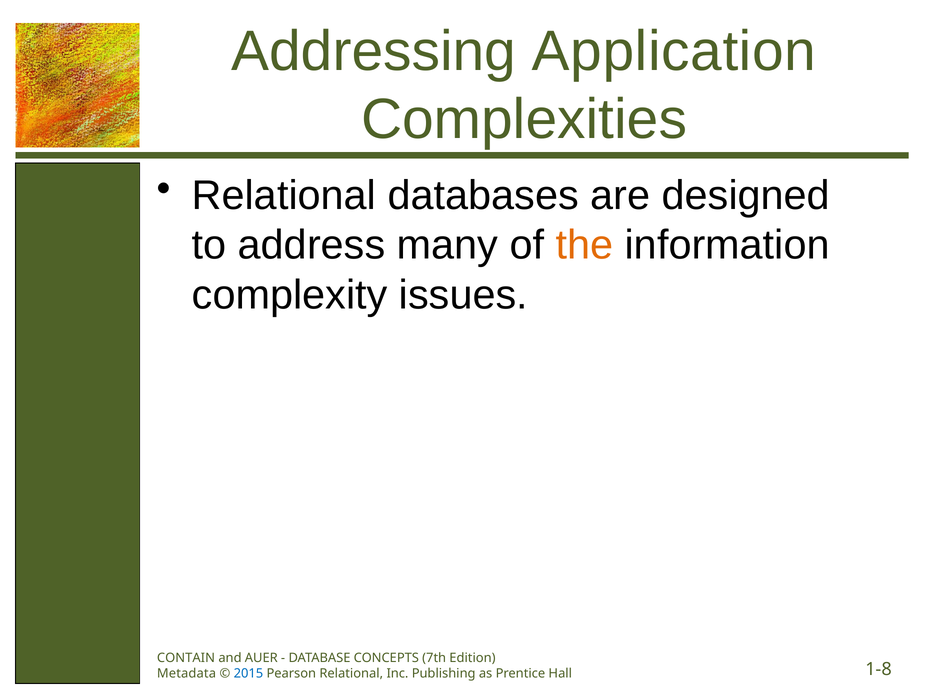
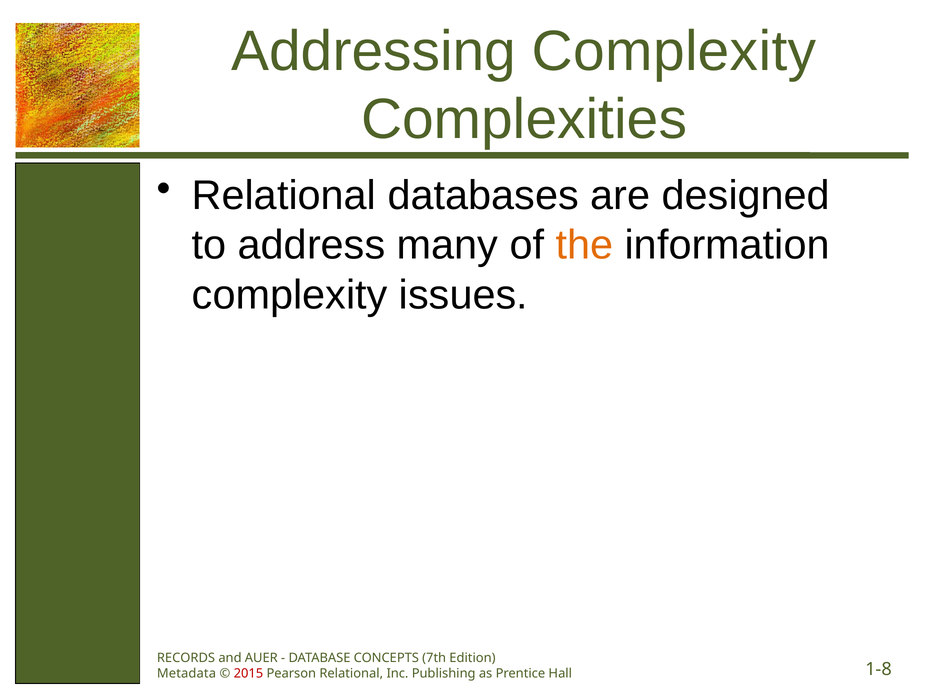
Addressing Application: Application -> Complexity
CONTAIN: CONTAIN -> RECORDS
2015 colour: blue -> red
